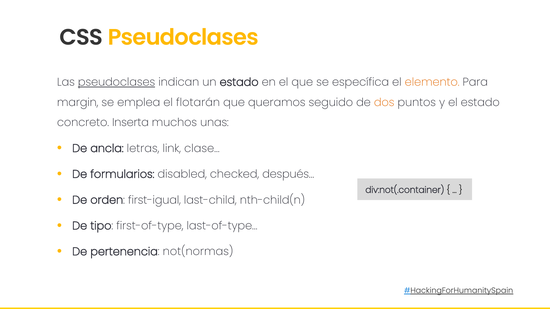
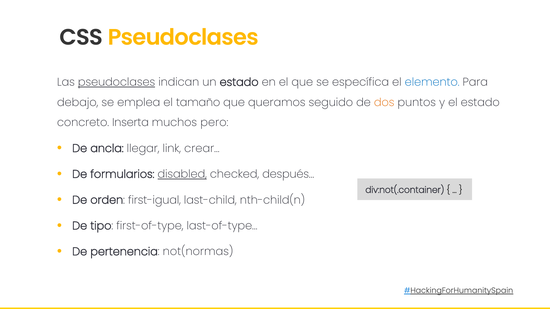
elemento colour: orange -> blue
margin: margin -> debajo
flotarán: flotarán -> tamaño
unas: unas -> pero
letras: letras -> llegar
clase…: clase… -> crear…
disabled underline: none -> present
